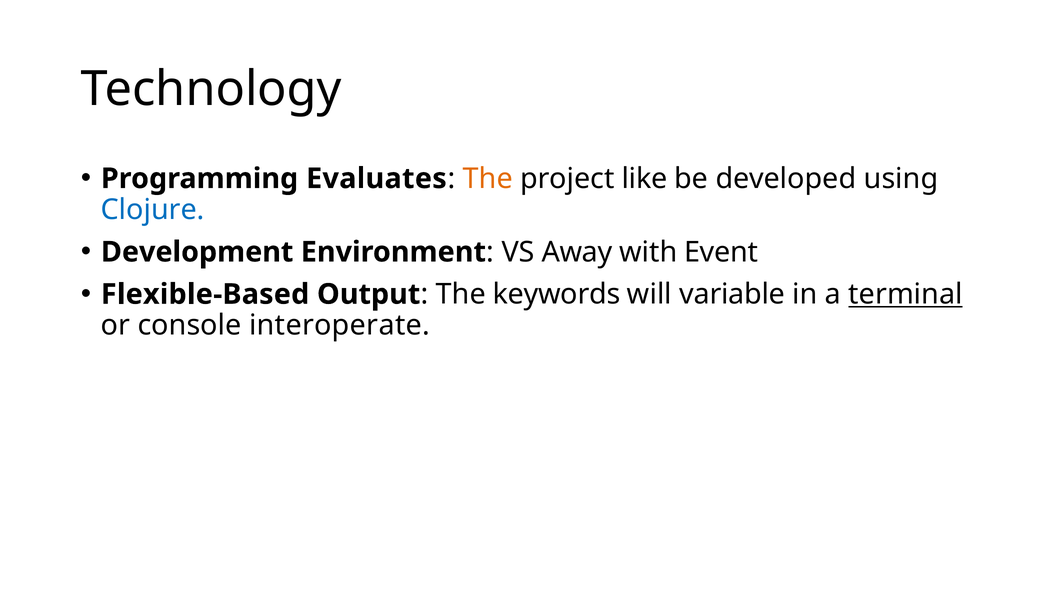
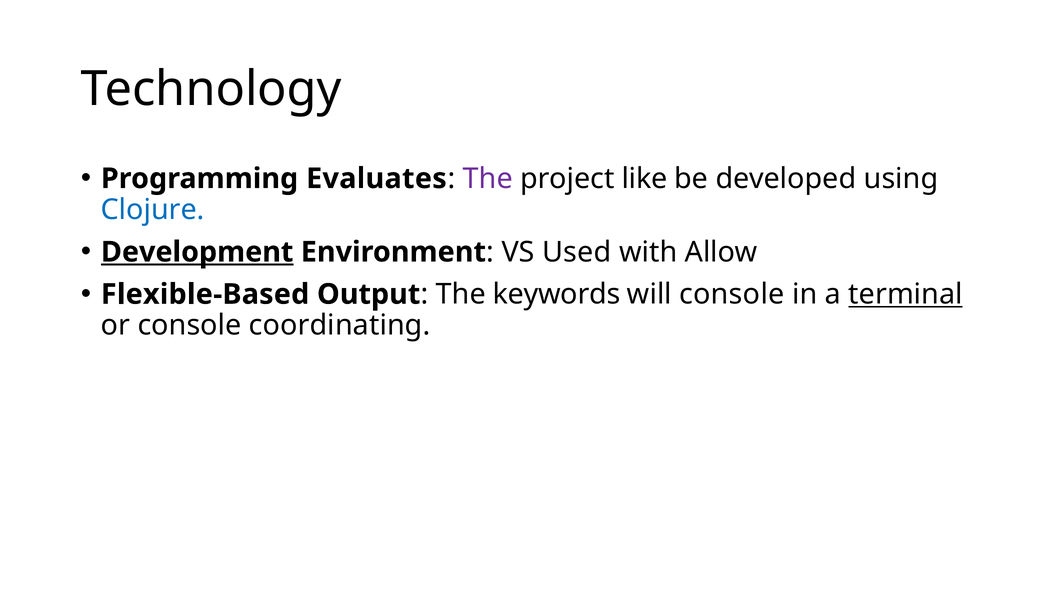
The at (488, 178) colour: orange -> purple
Development underline: none -> present
Away: Away -> Used
Event: Event -> Allow
will variable: variable -> console
interoperate: interoperate -> coordinating
